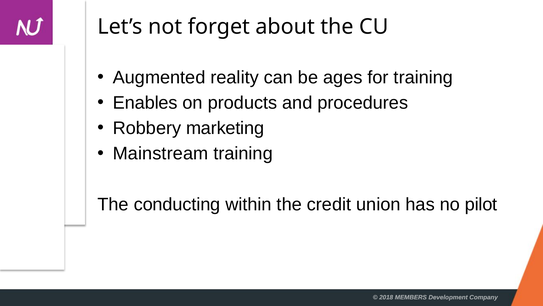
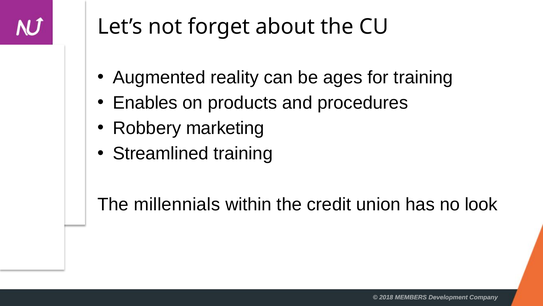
Mainstream: Mainstream -> Streamlined
conducting: conducting -> millennials
pilot: pilot -> look
